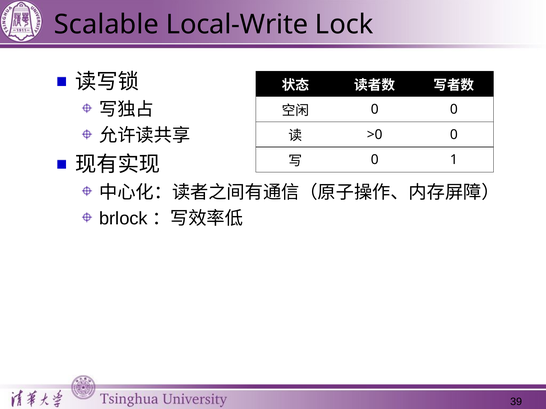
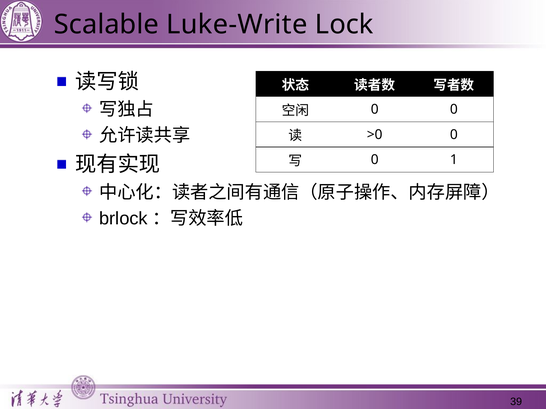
Local-Write: Local-Write -> Luke-Write
